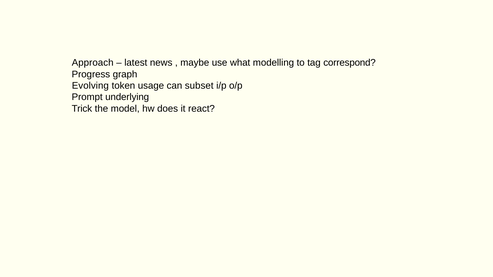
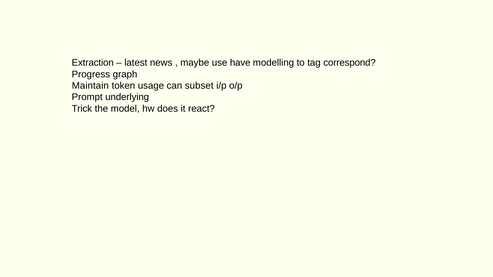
Approach: Approach -> Extraction
what: what -> have
Evolving: Evolving -> Maintain
